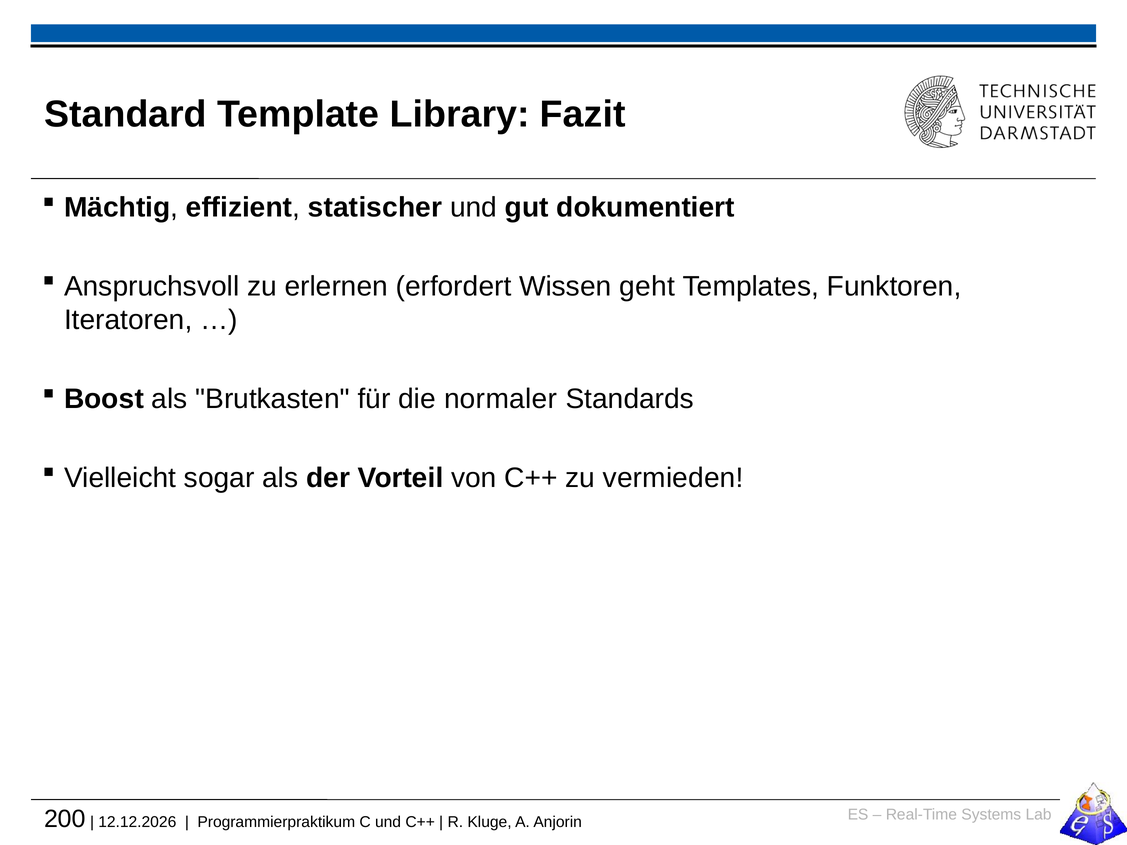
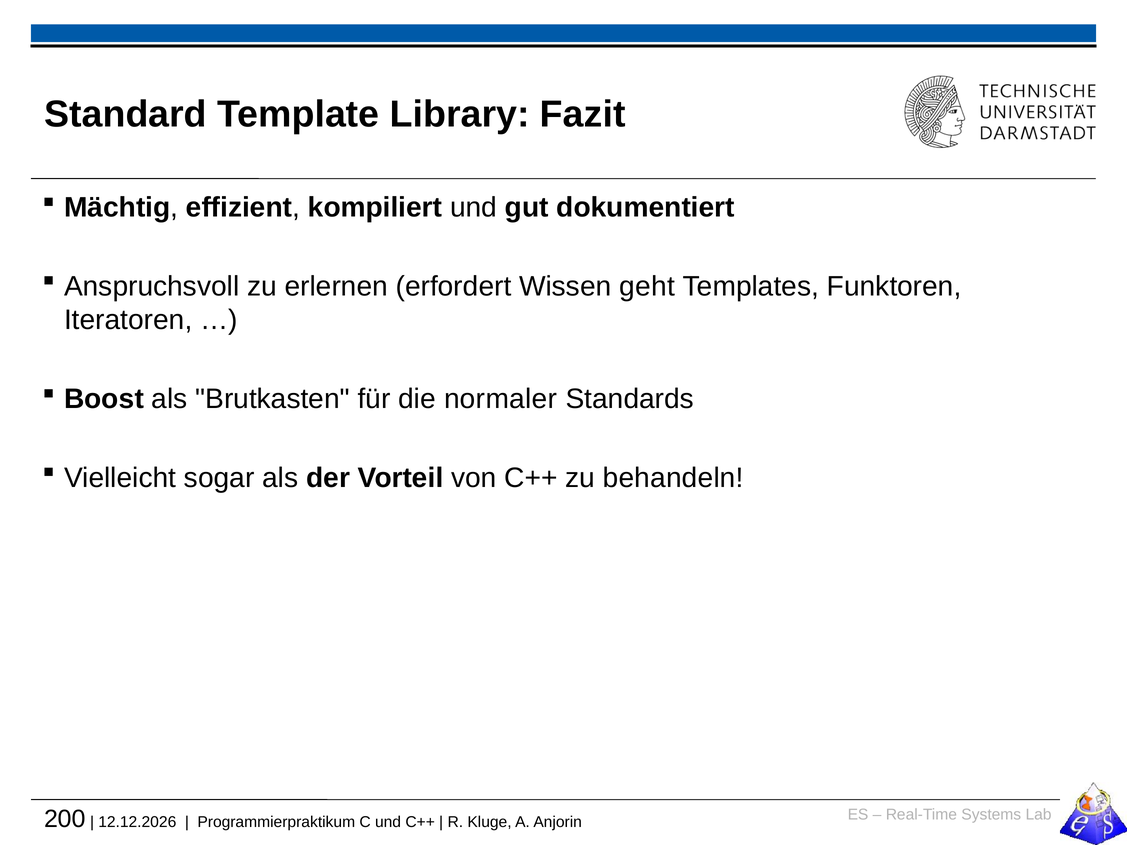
statischer: statischer -> kompiliert
vermieden: vermieden -> behandeln
